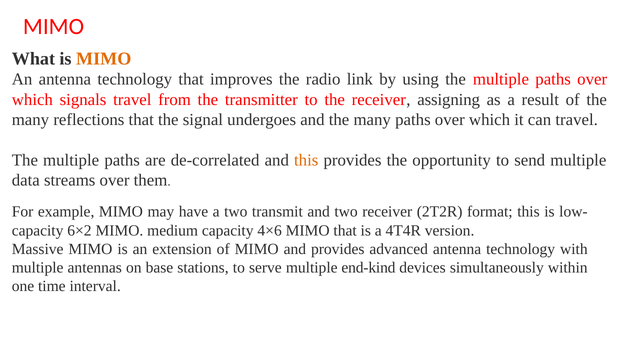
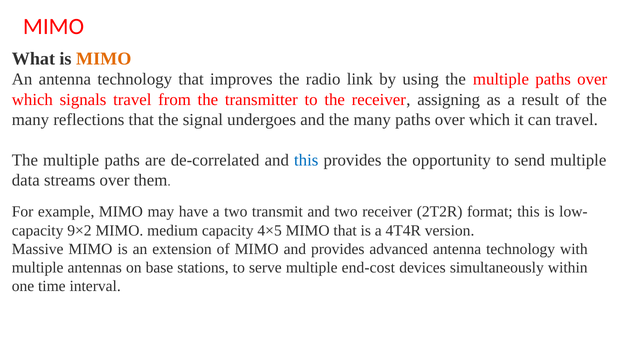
this at (306, 160) colour: orange -> blue
6×2: 6×2 -> 9×2
4×6: 4×6 -> 4×5
end-kind: end-kind -> end-cost
